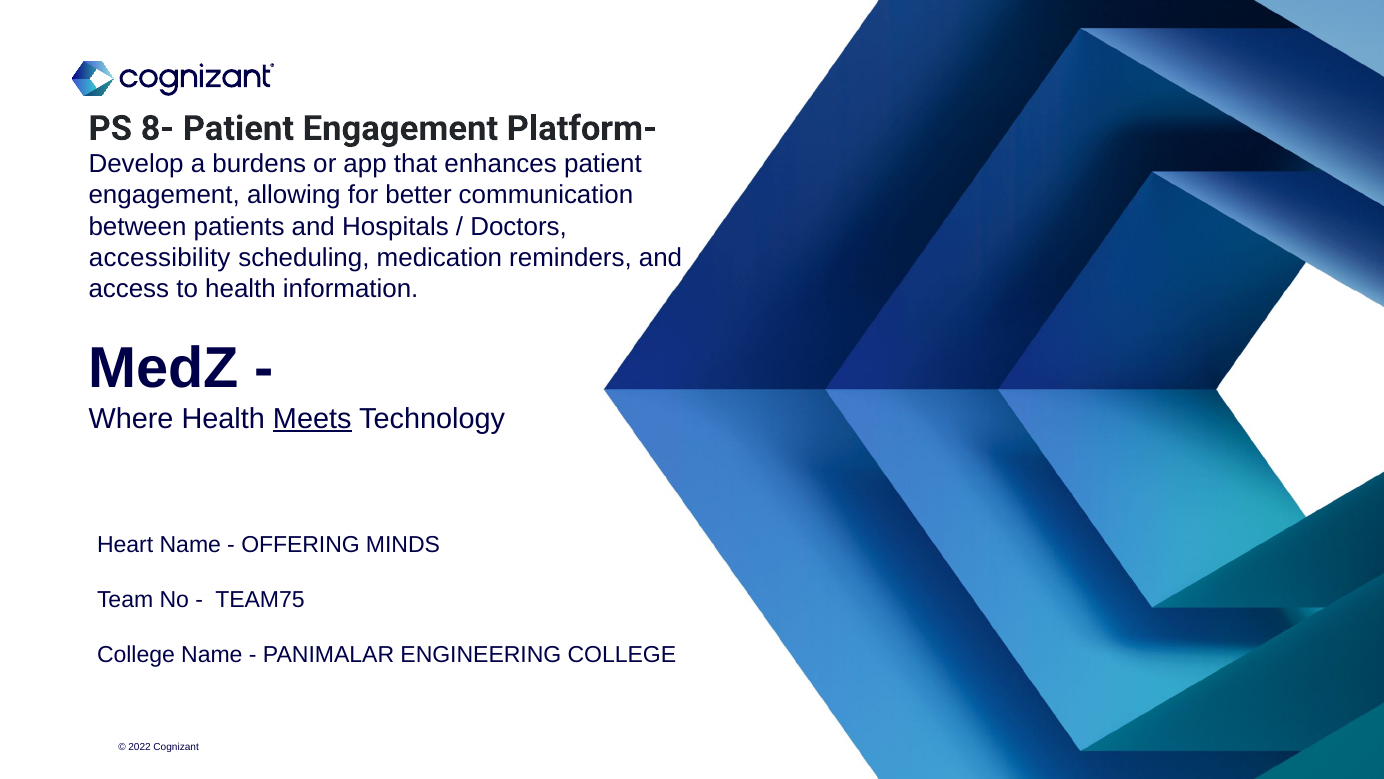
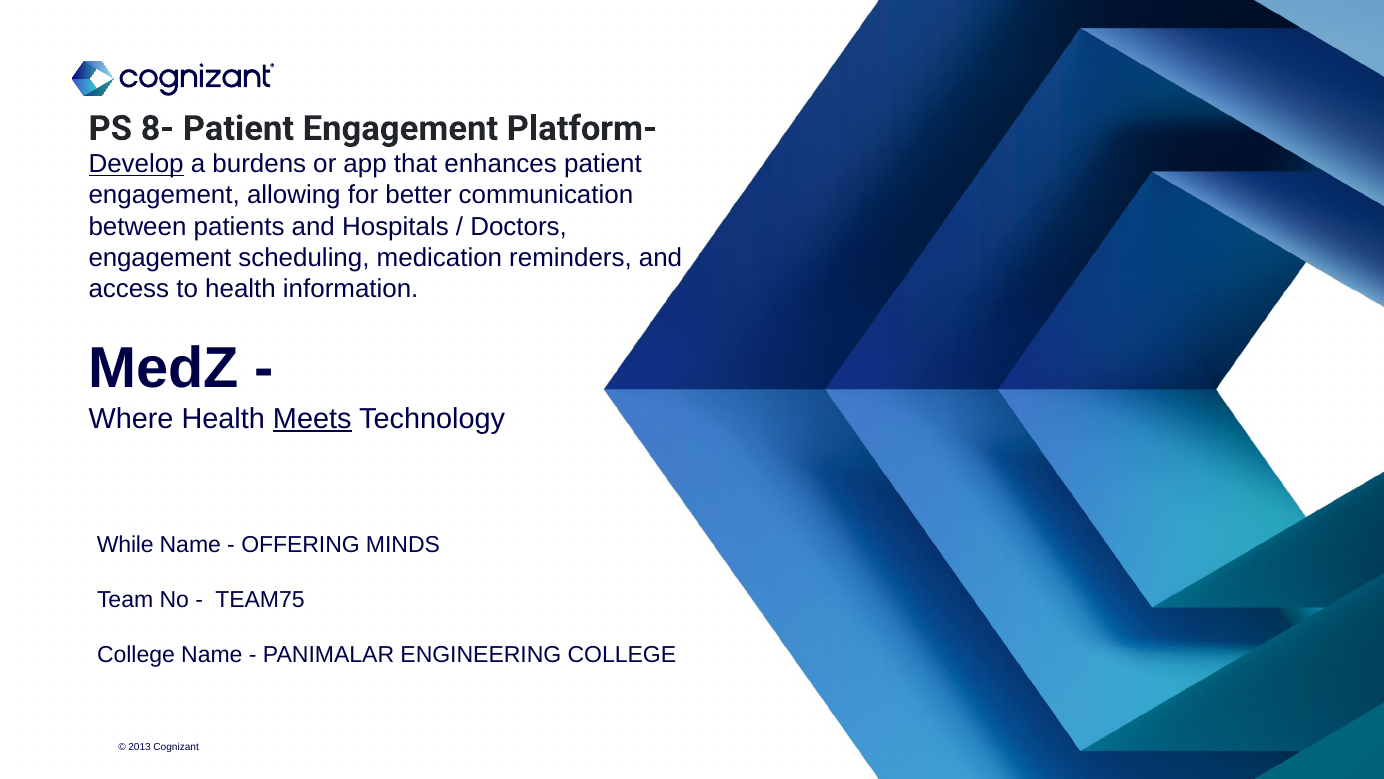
Develop underline: none -> present
accessibility at (160, 258): accessibility -> engagement
Heart: Heart -> While
2022: 2022 -> 2013
